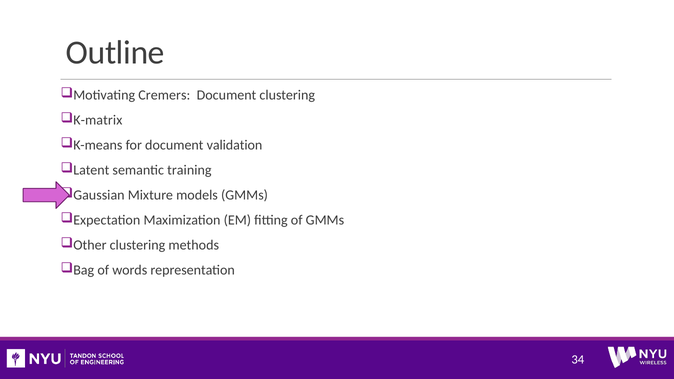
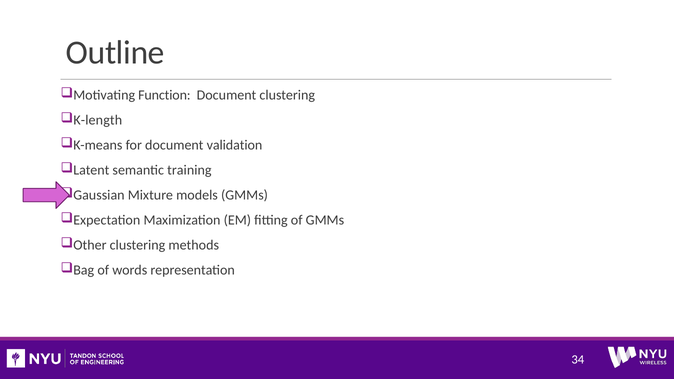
Cremers: Cremers -> Function
K-matrix: K-matrix -> K-length
